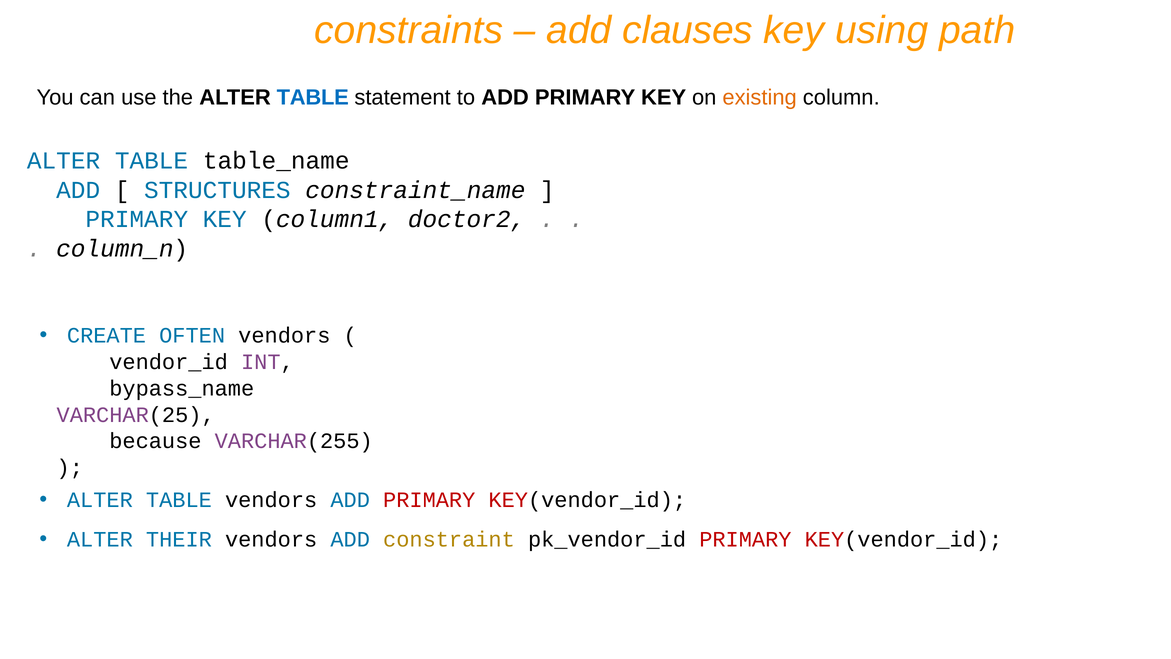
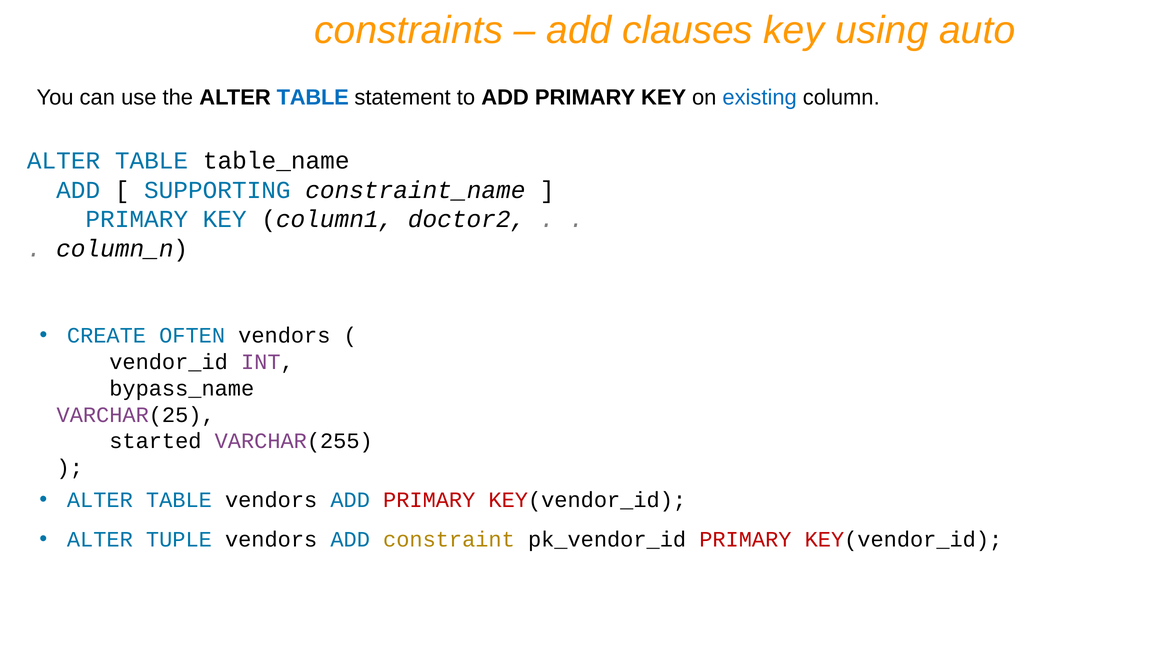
path: path -> auto
existing colour: orange -> blue
STRUCTURES: STRUCTURES -> SUPPORTING
because: because -> started
THEIR: THEIR -> TUPLE
